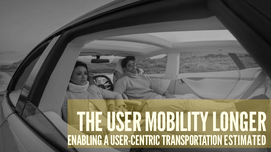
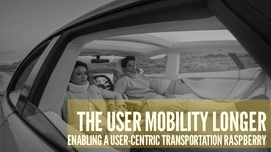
ESTIMATED: ESTIMATED -> RASPBERRY
